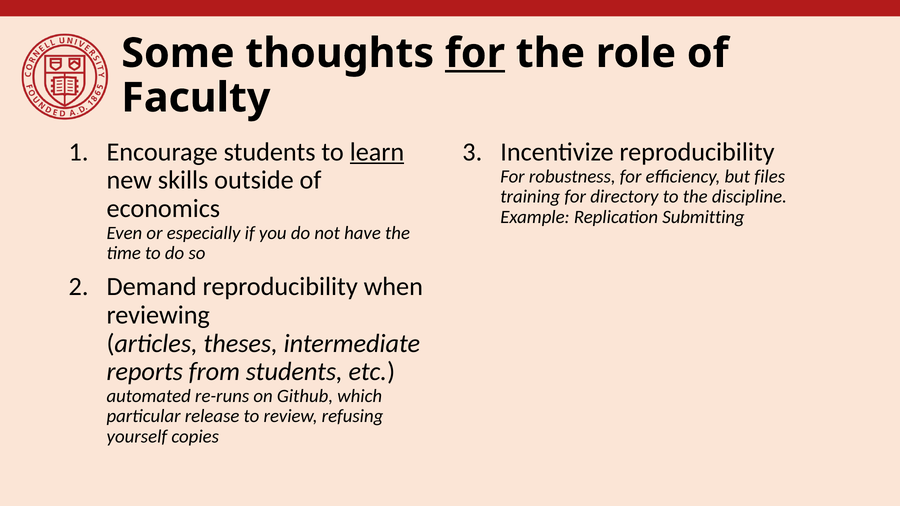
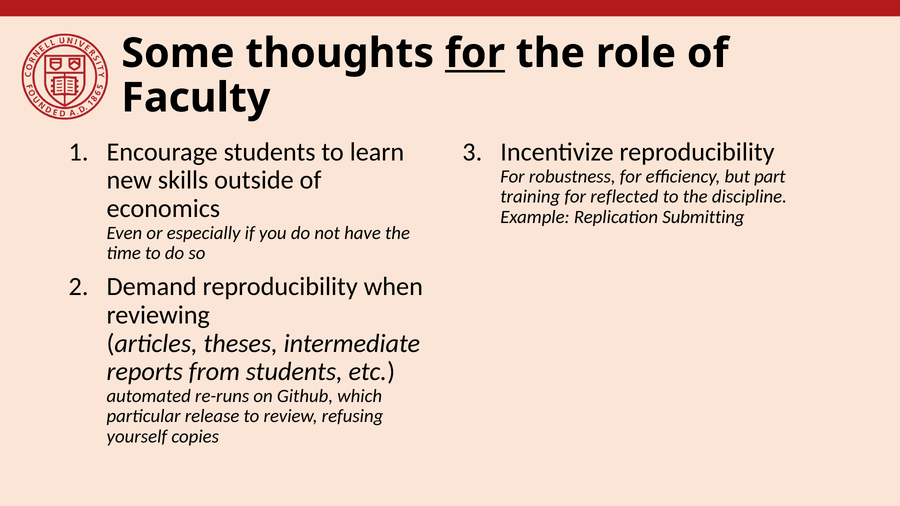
learn underline: present -> none
files: files -> part
directory: directory -> reflected
